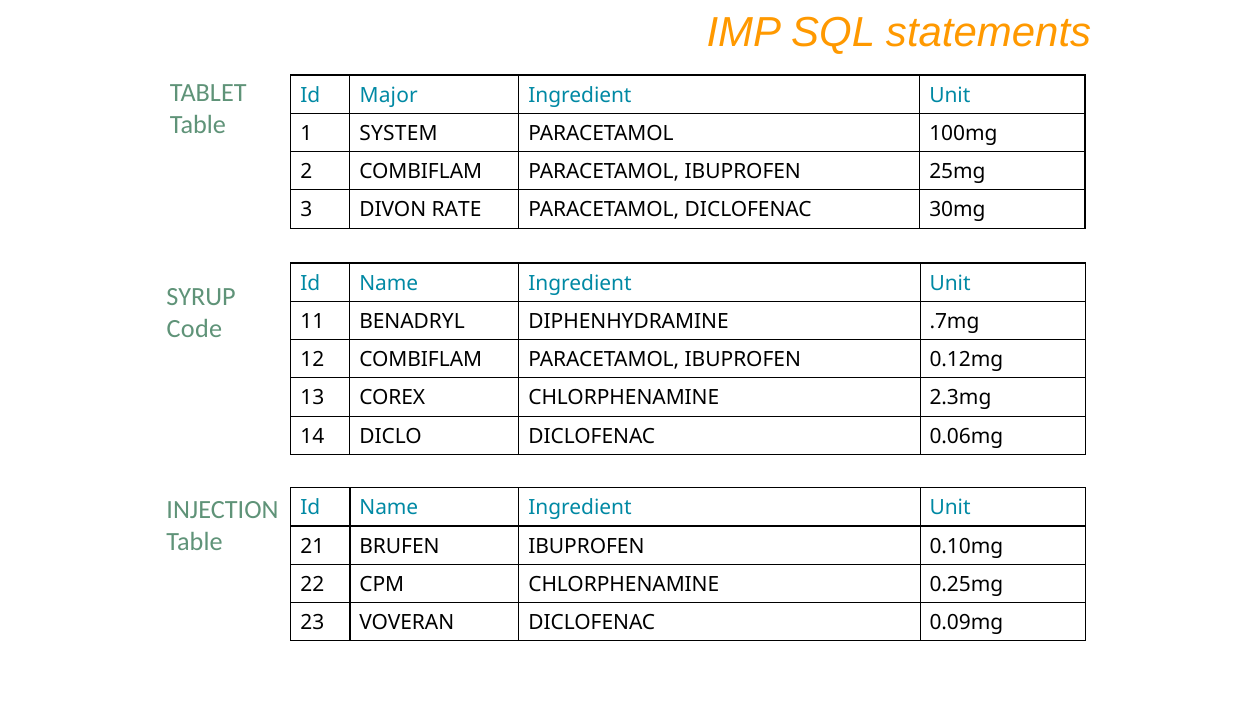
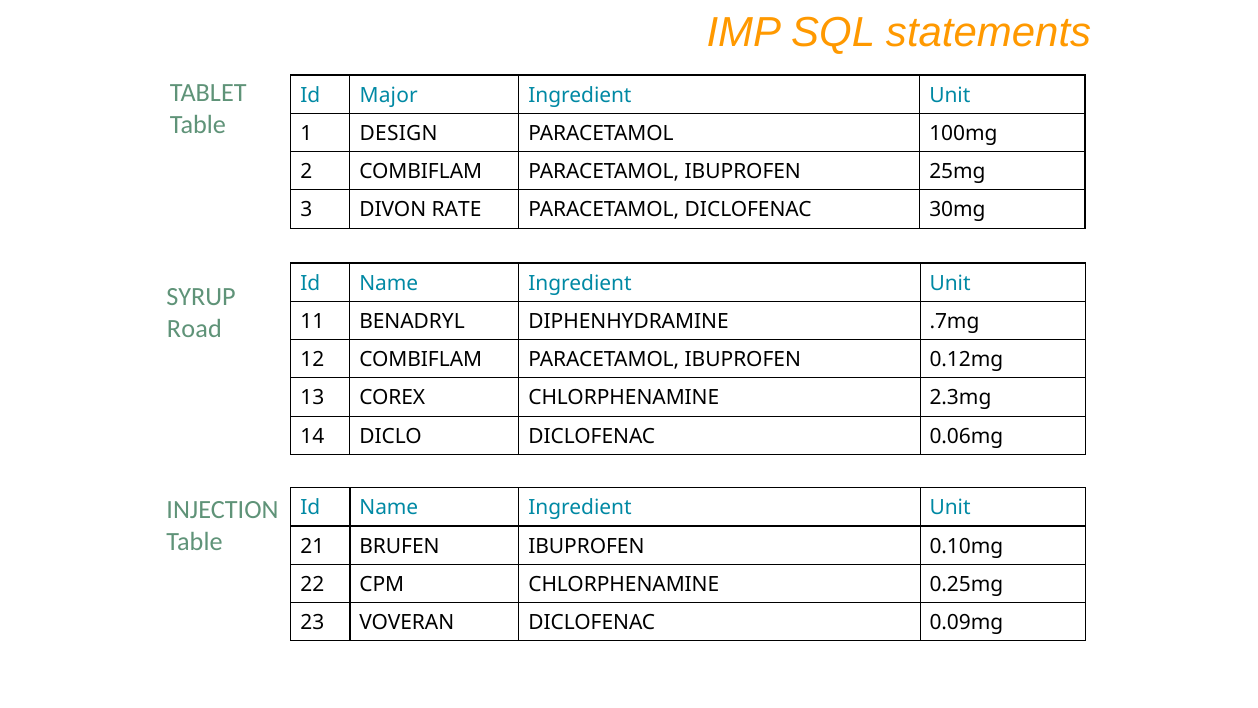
SYSTEM: SYSTEM -> DESIGN
Code: Code -> Road
